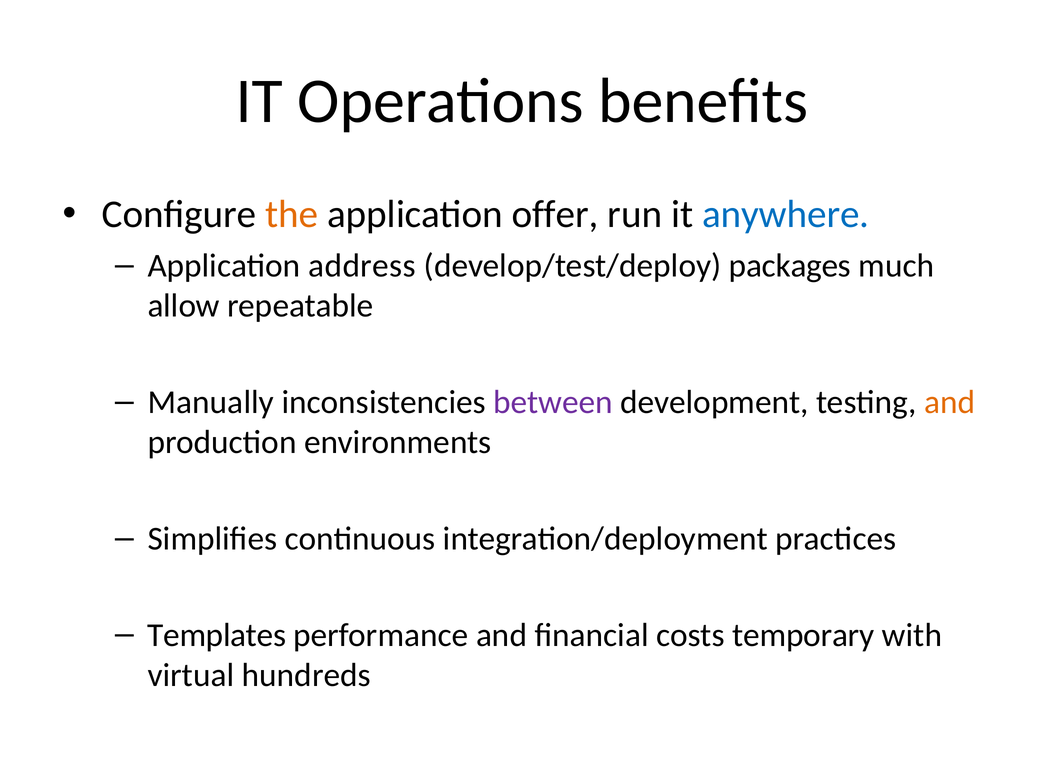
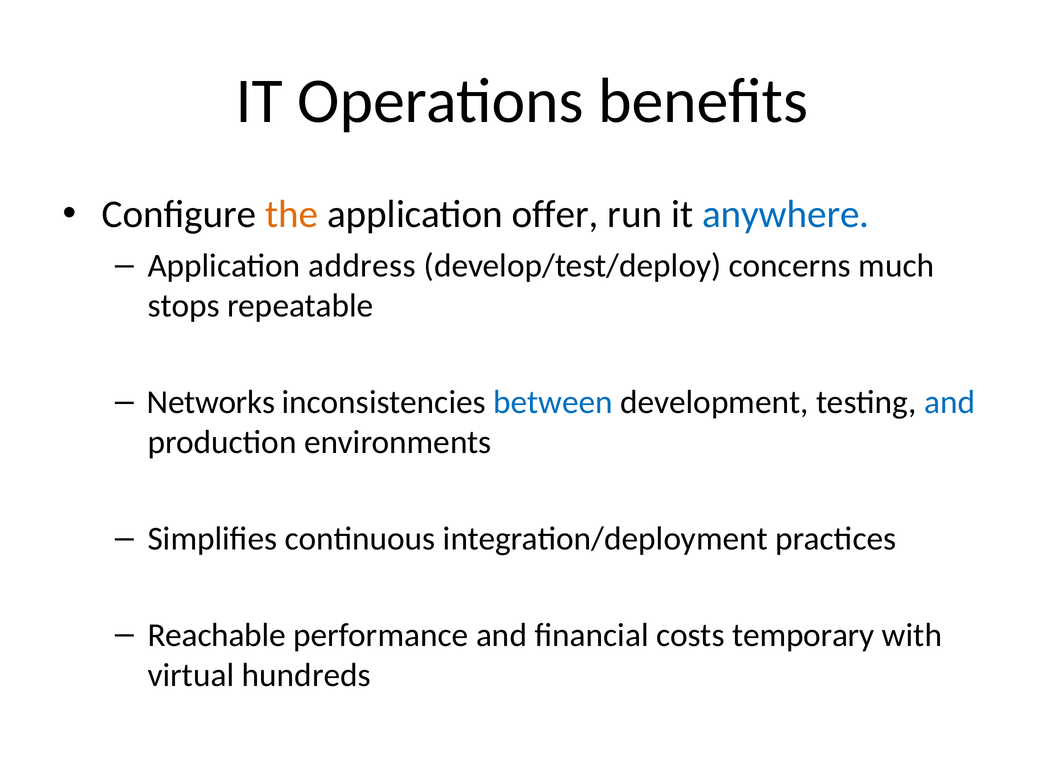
packages: packages -> concerns
allow: allow -> stops
Manually: Manually -> Networks
between colour: purple -> blue
and at (950, 402) colour: orange -> blue
Templates: Templates -> Reachable
